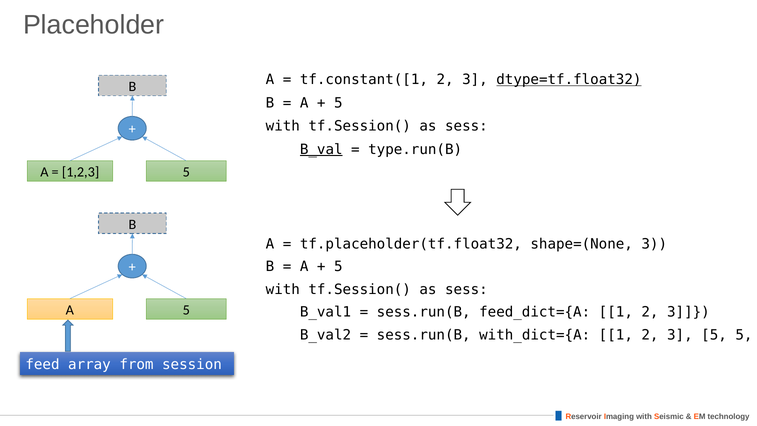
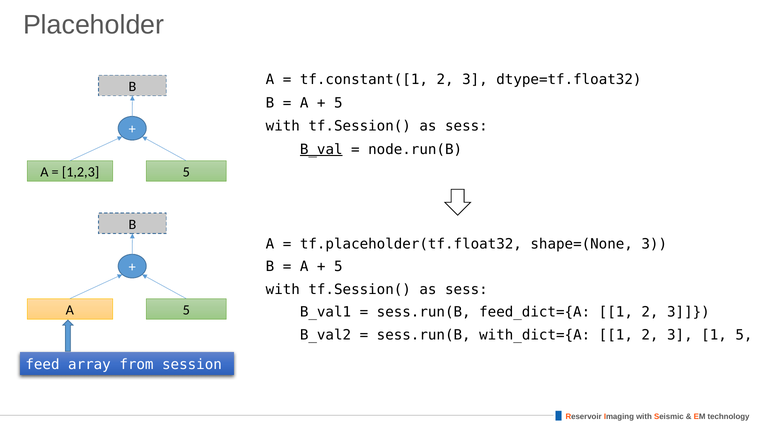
dtype=tf.float32 underline: present -> none
type.run(B: type.run(B -> node.run(B
3 5: 5 -> 1
